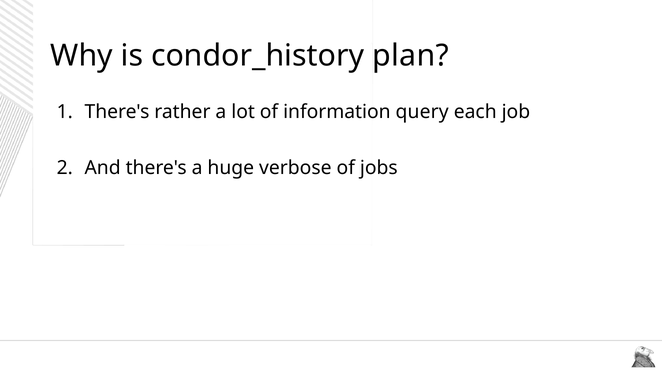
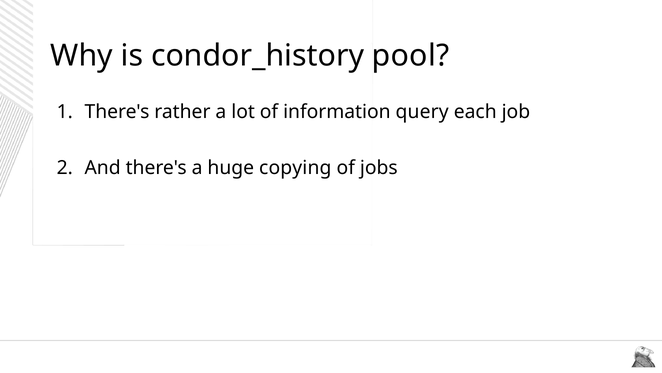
plan: plan -> pool
verbose: verbose -> copying
